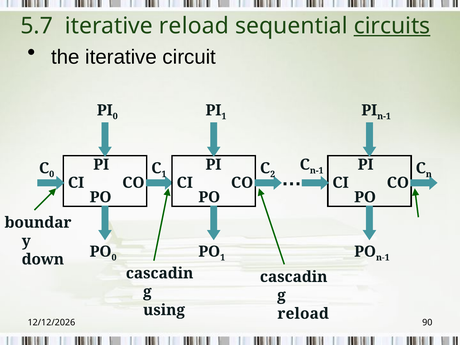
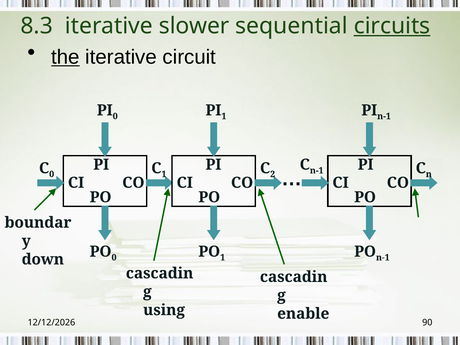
5.7: 5.7 -> 8.3
iterative reload: reload -> slower
the underline: none -> present
reload at (303, 314): reload -> enable
